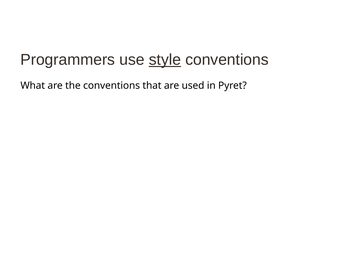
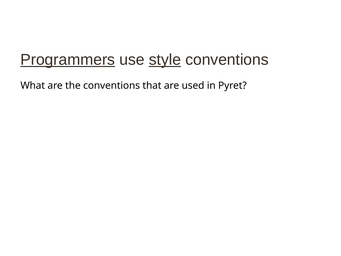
Programmers underline: none -> present
